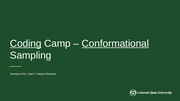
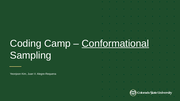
Coding underline: present -> none
